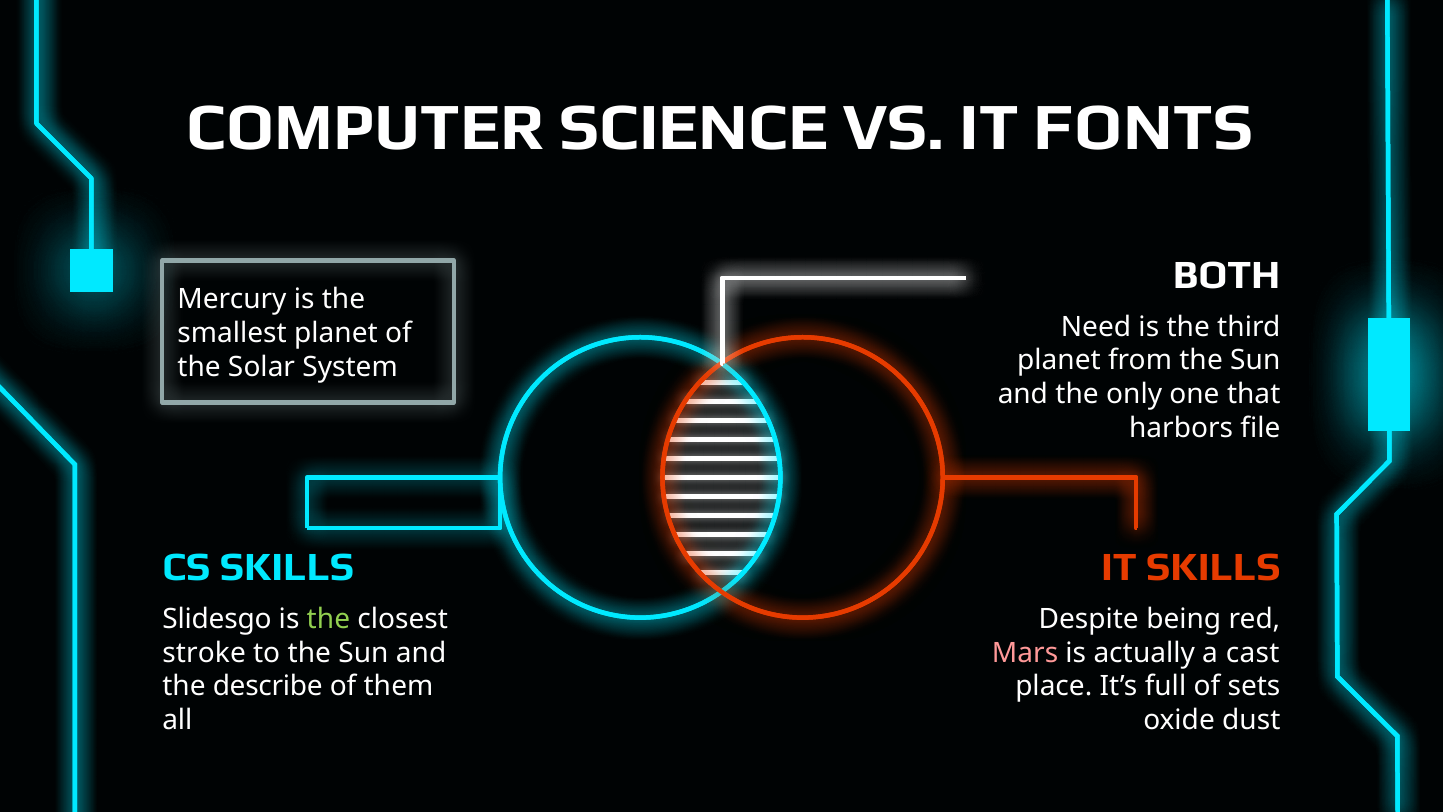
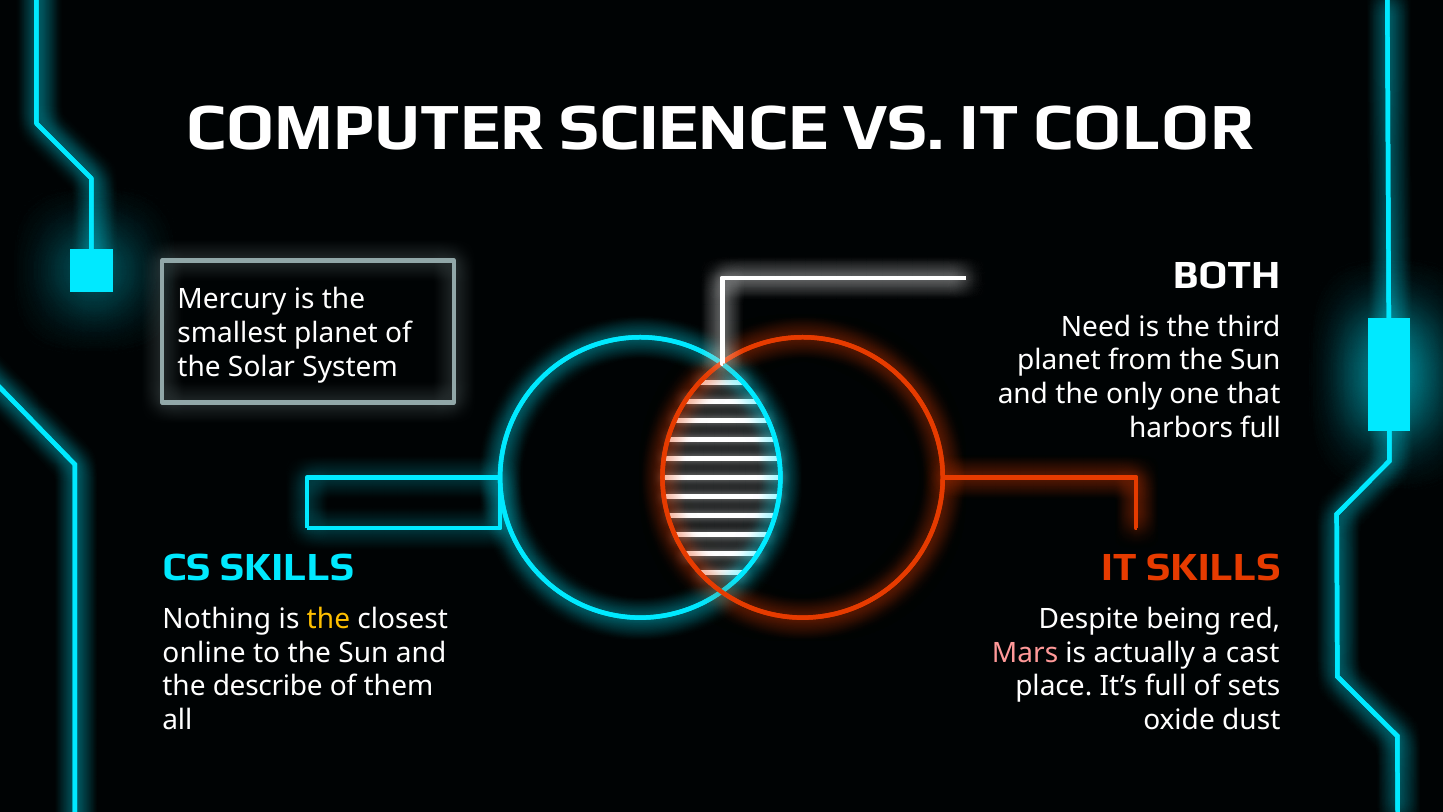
FONTS: FONTS -> COLOR
harbors file: file -> full
Slidesgo: Slidesgo -> Nothing
the at (328, 619) colour: light green -> yellow
stroke: stroke -> online
